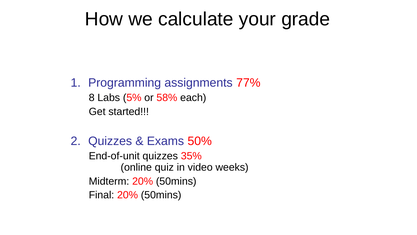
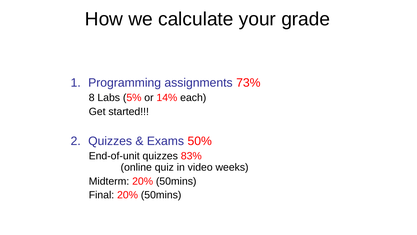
77%: 77% -> 73%
58%: 58% -> 14%
35%: 35% -> 83%
